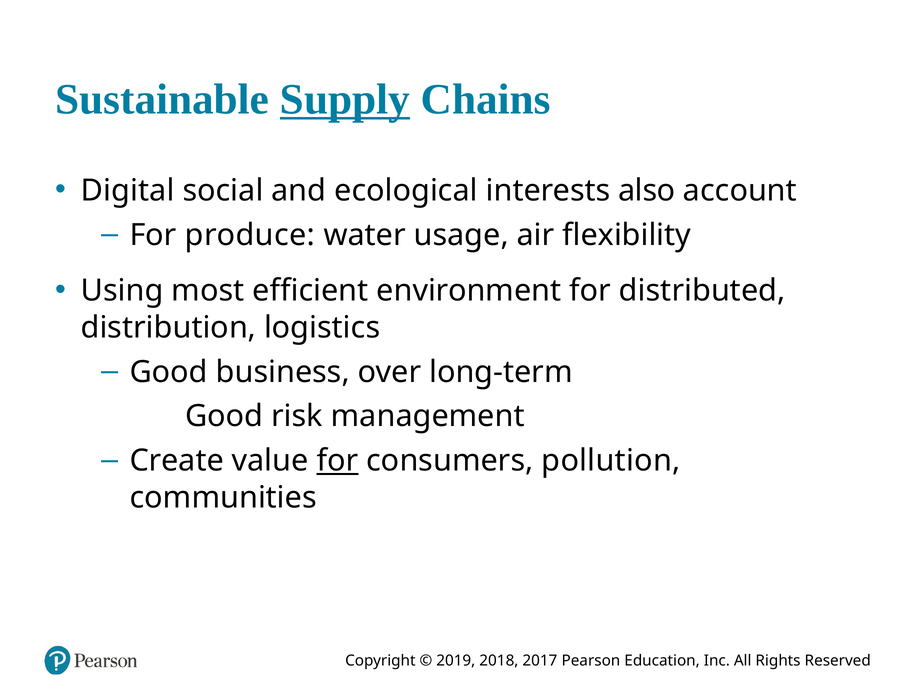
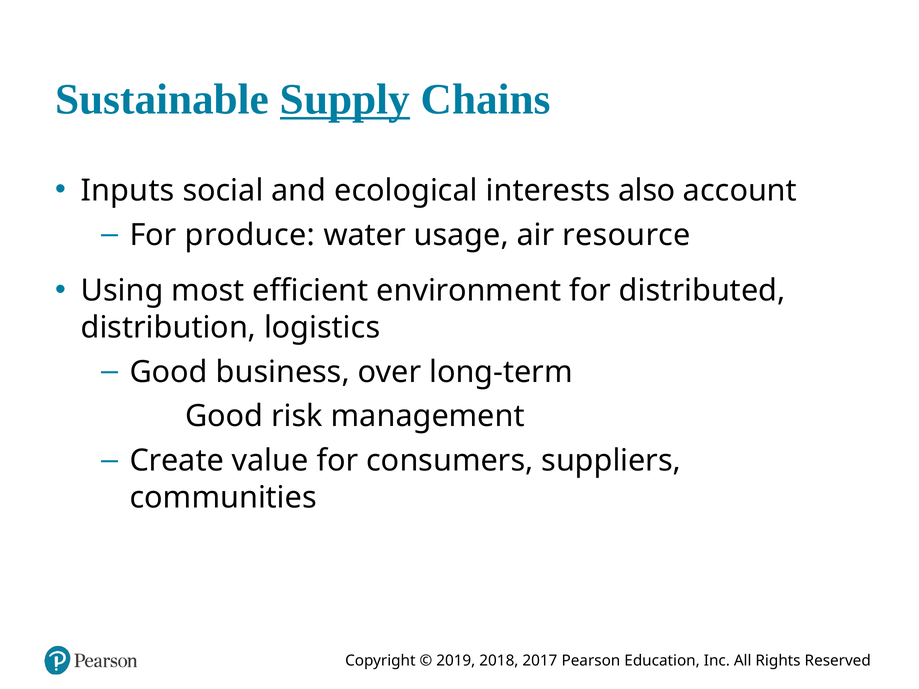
Digital: Digital -> Inputs
flexibility: flexibility -> resource
for at (337, 461) underline: present -> none
pollution: pollution -> suppliers
